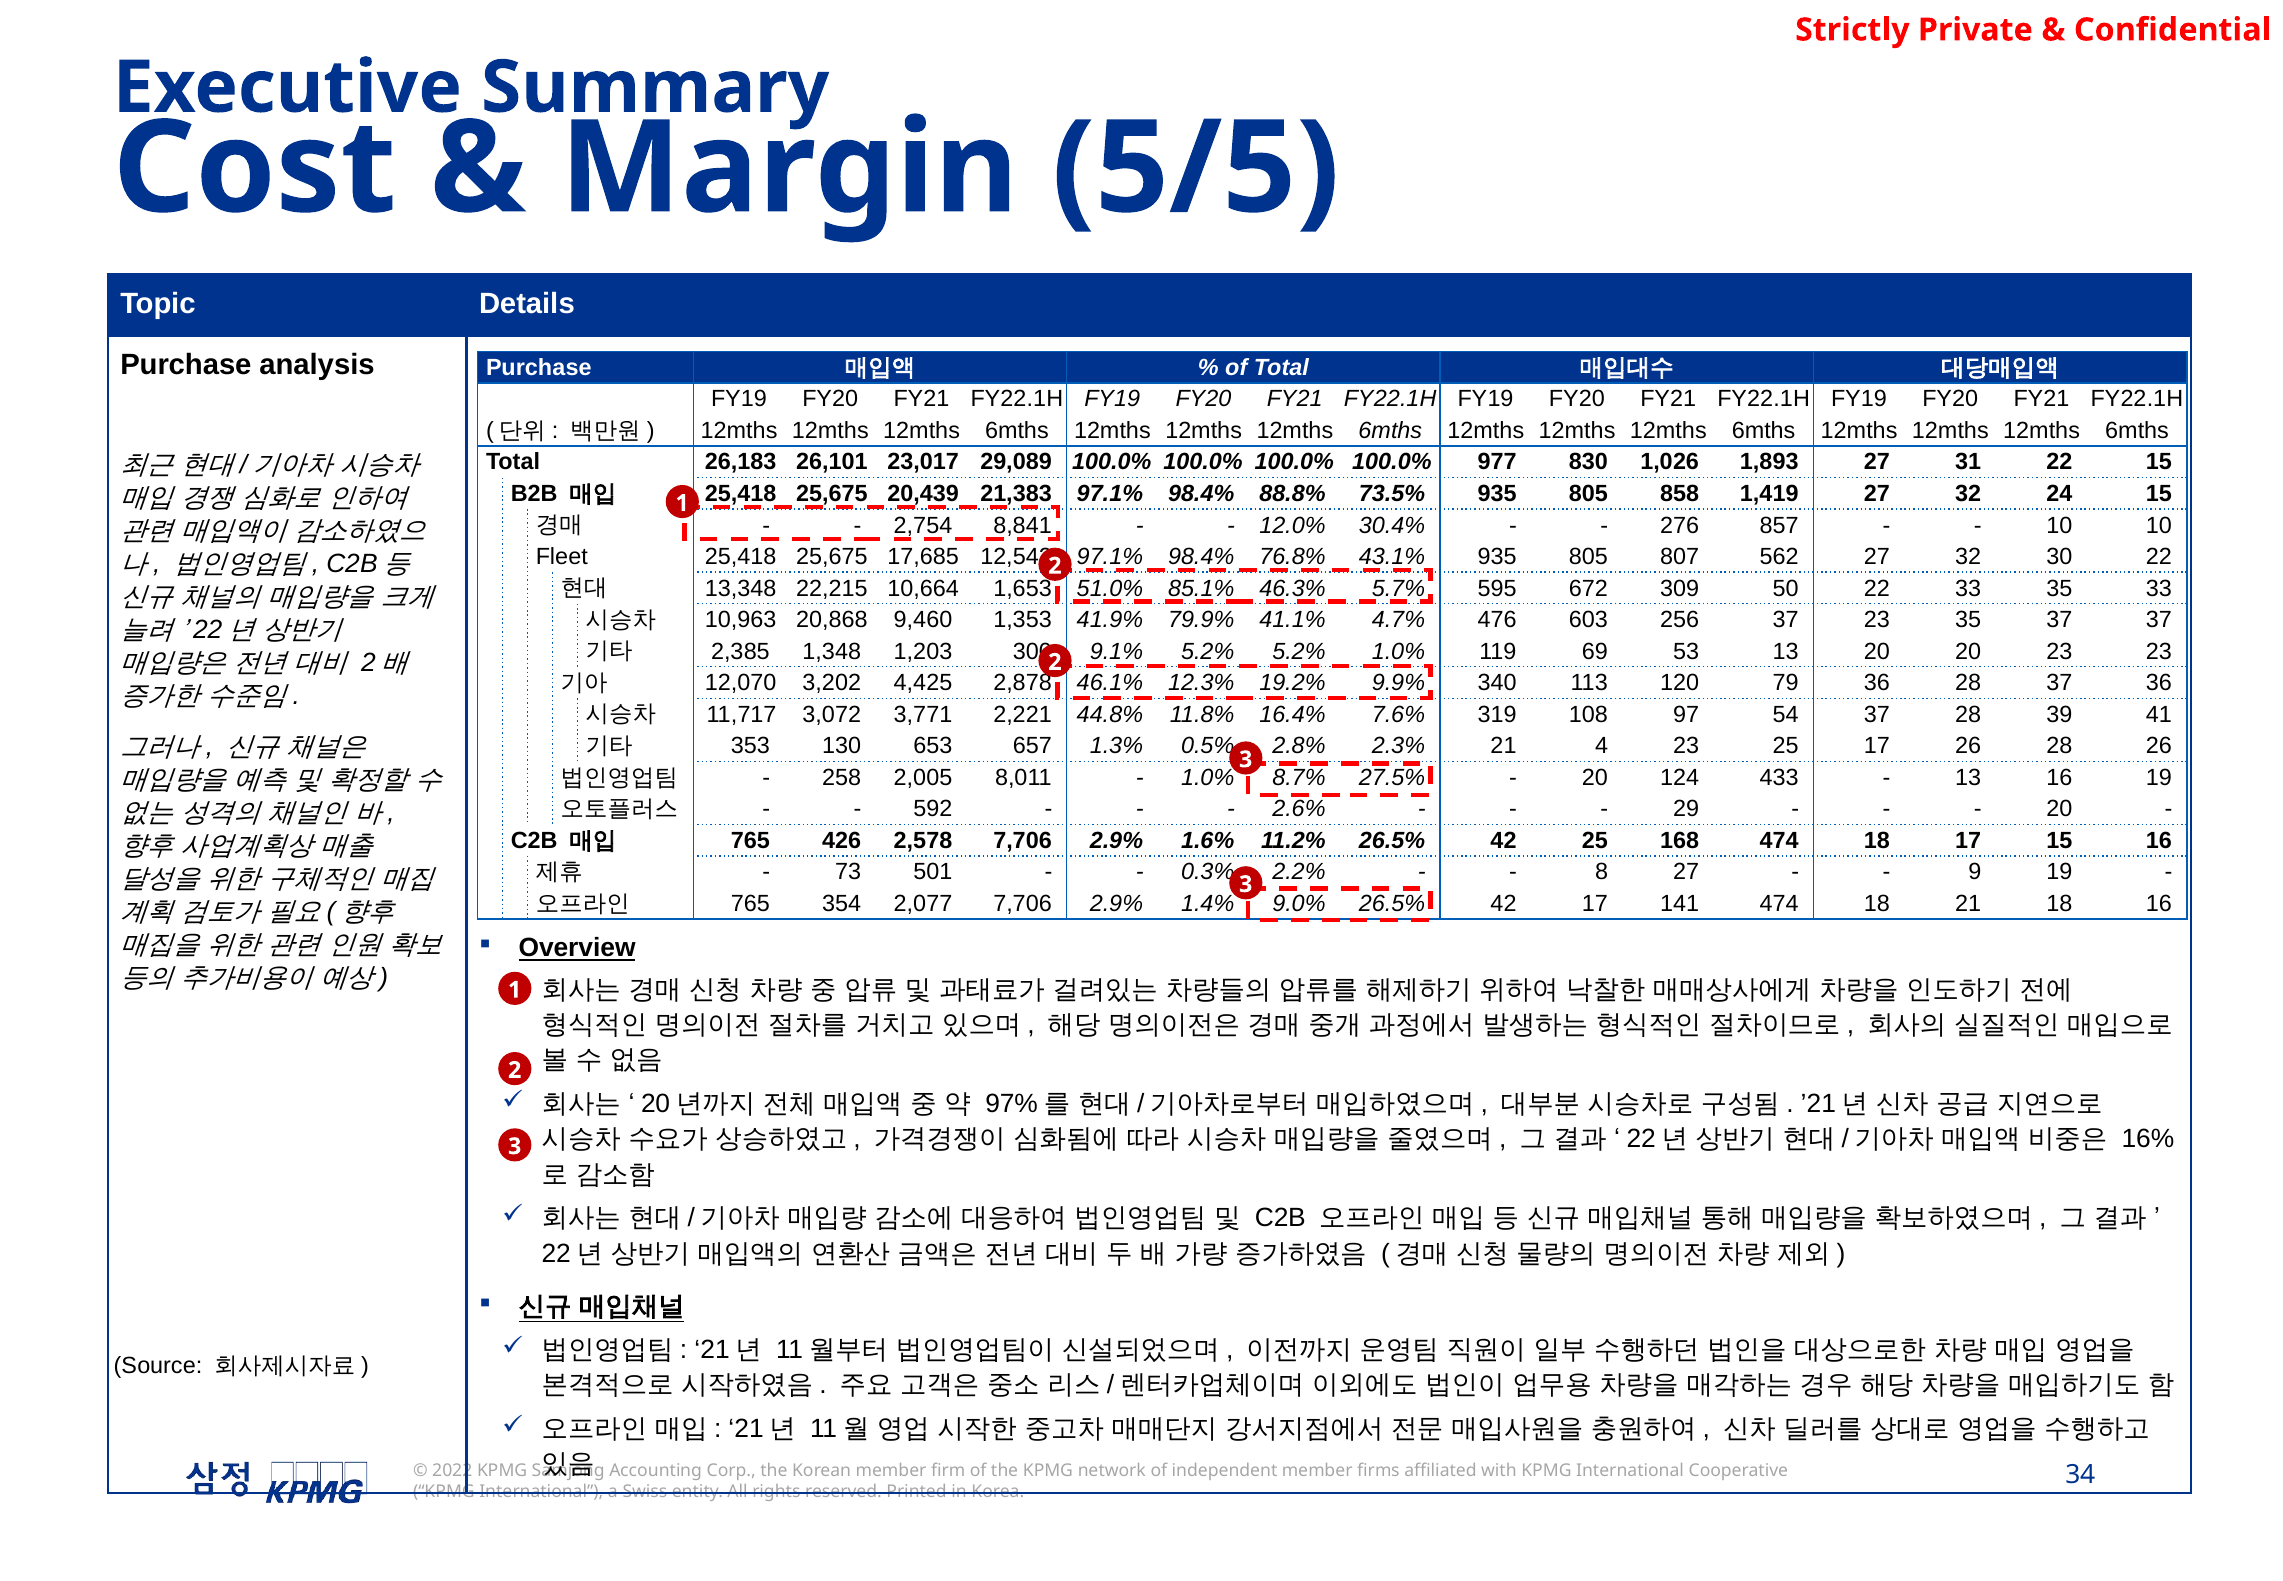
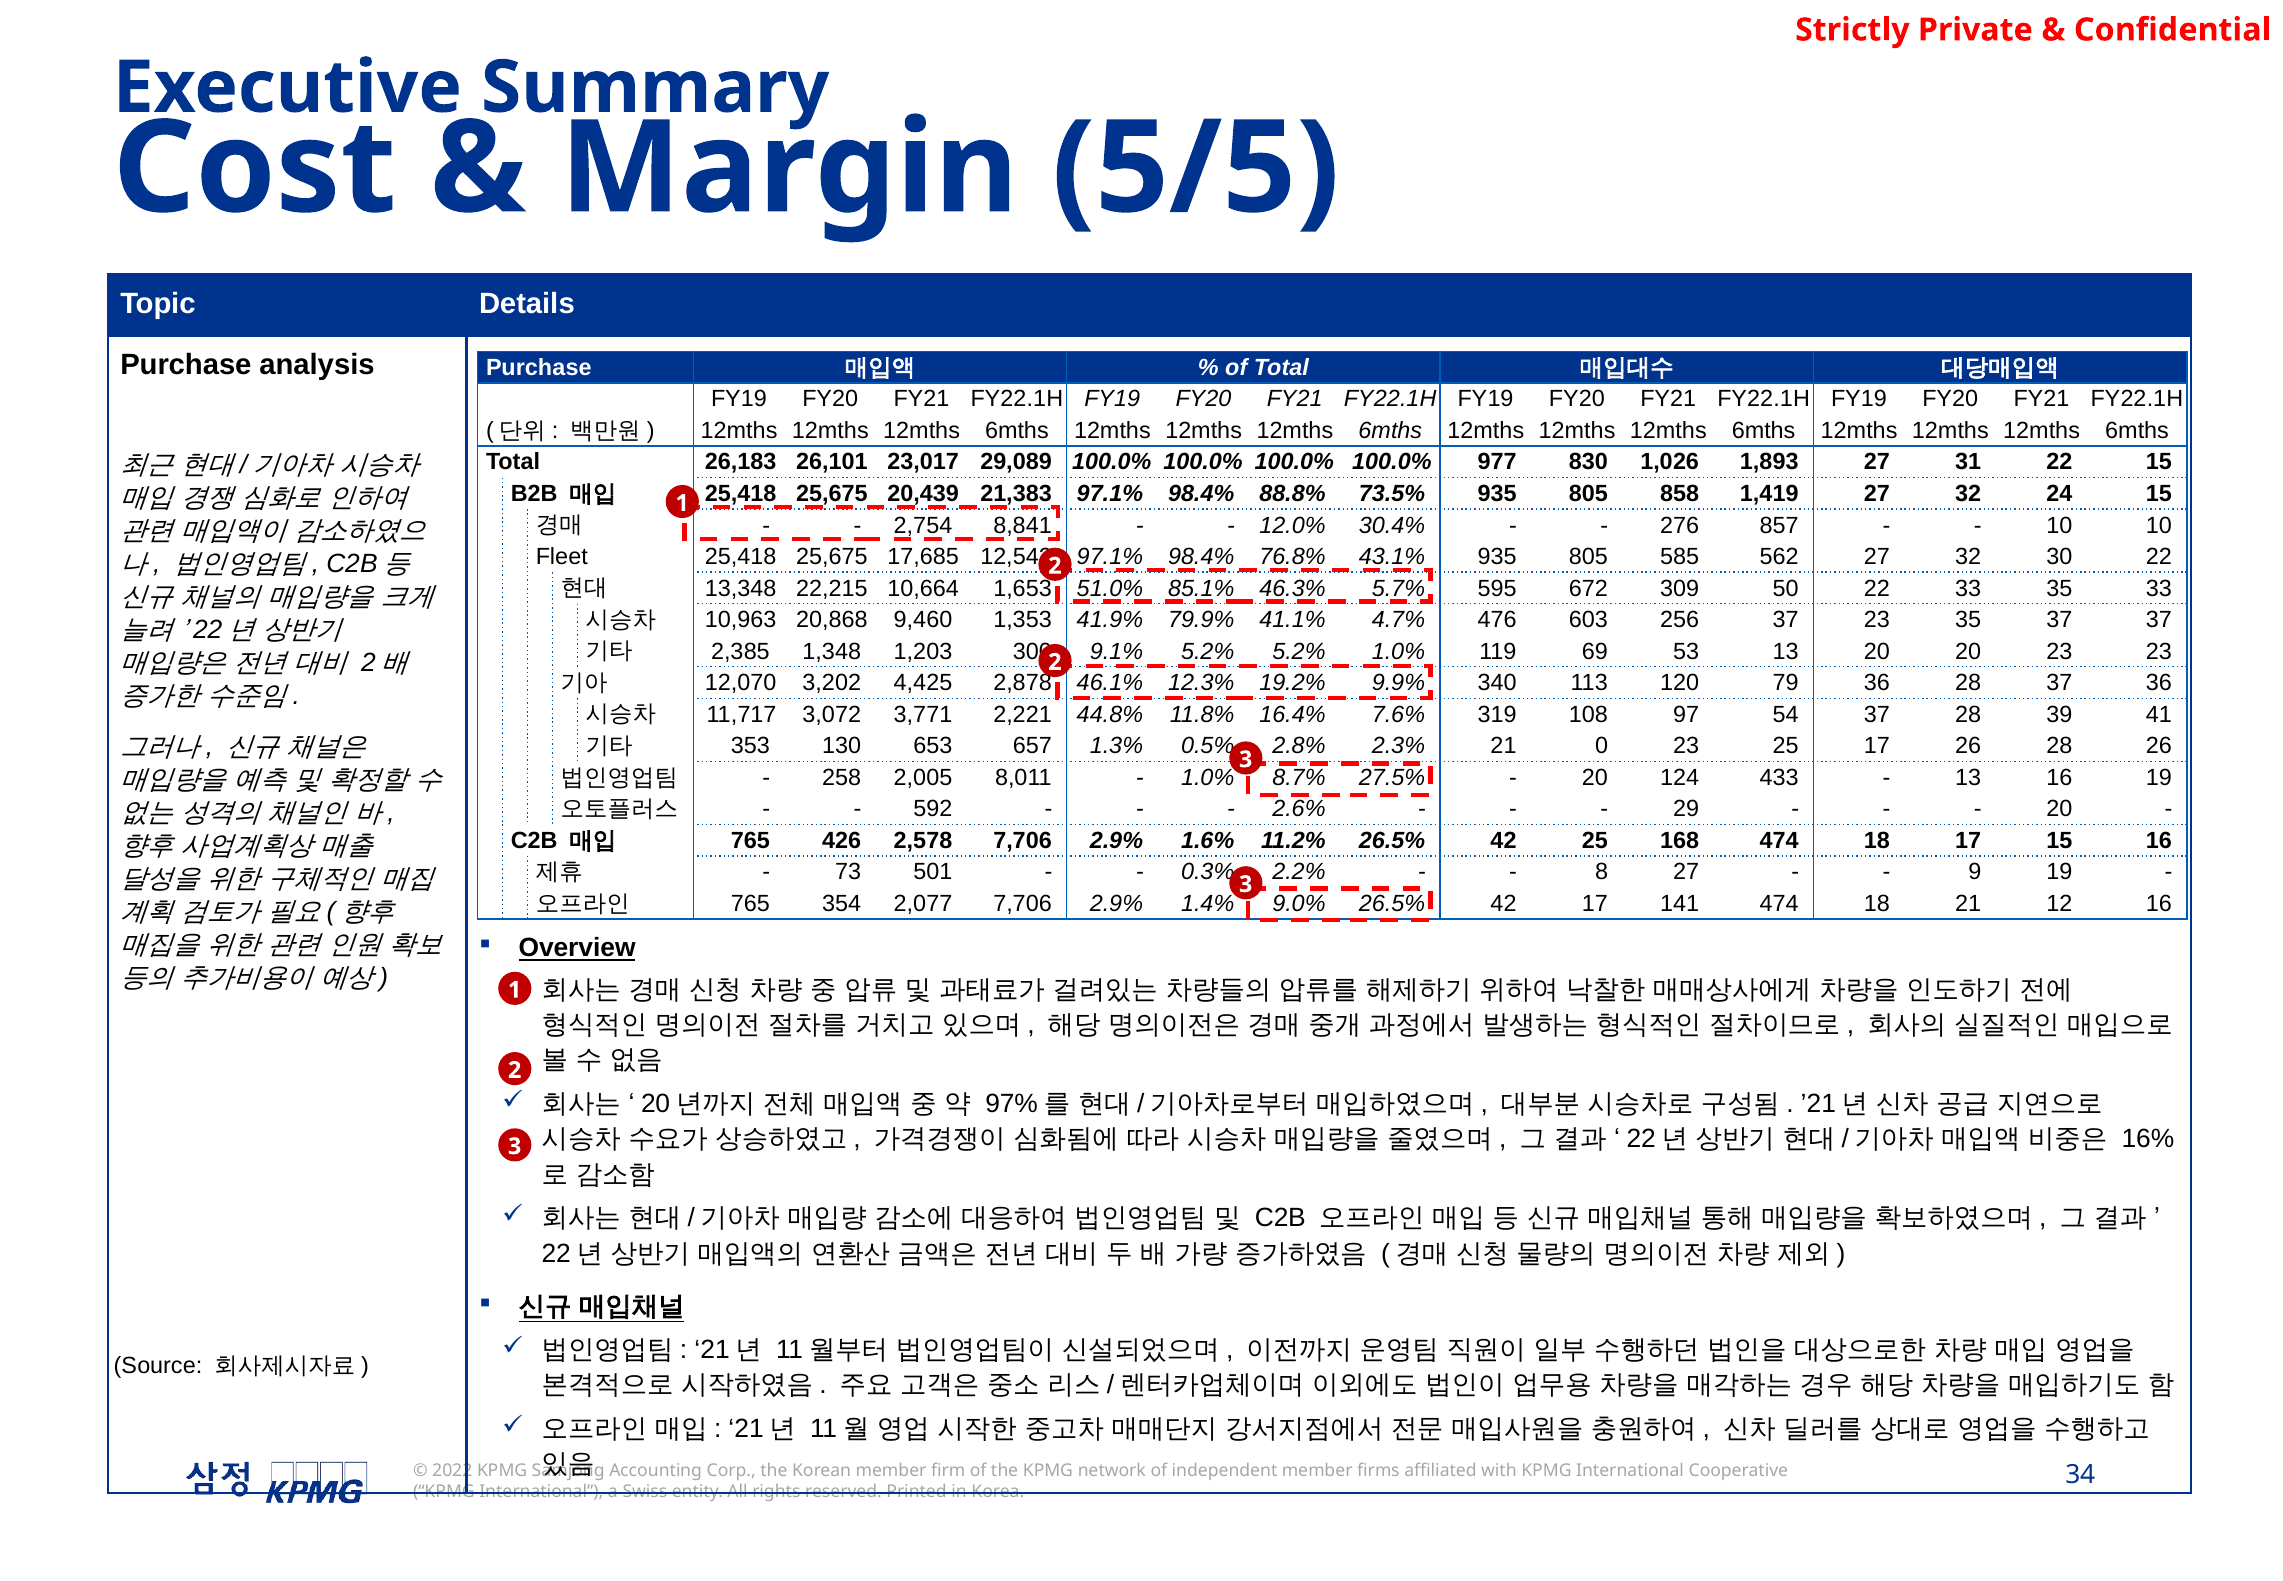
807: 807 -> 585
4: 4 -> 0
21 18: 18 -> 12
